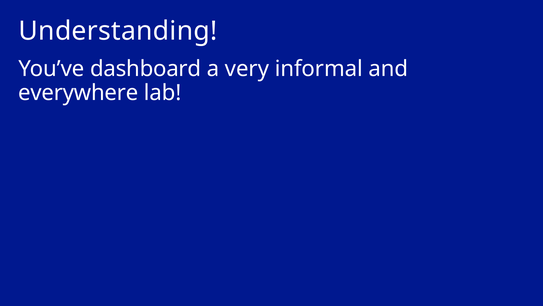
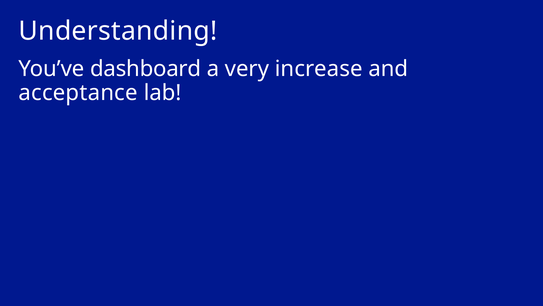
informal: informal -> increase
everywhere: everywhere -> acceptance
